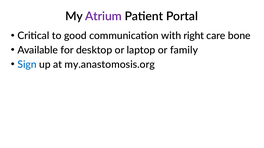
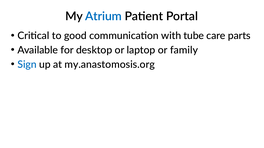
Atrium colour: purple -> blue
right: right -> tube
bone: bone -> parts
